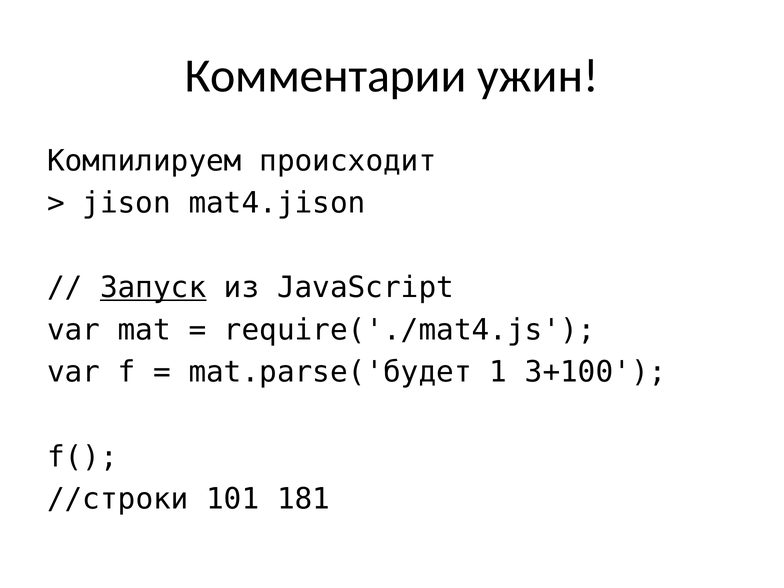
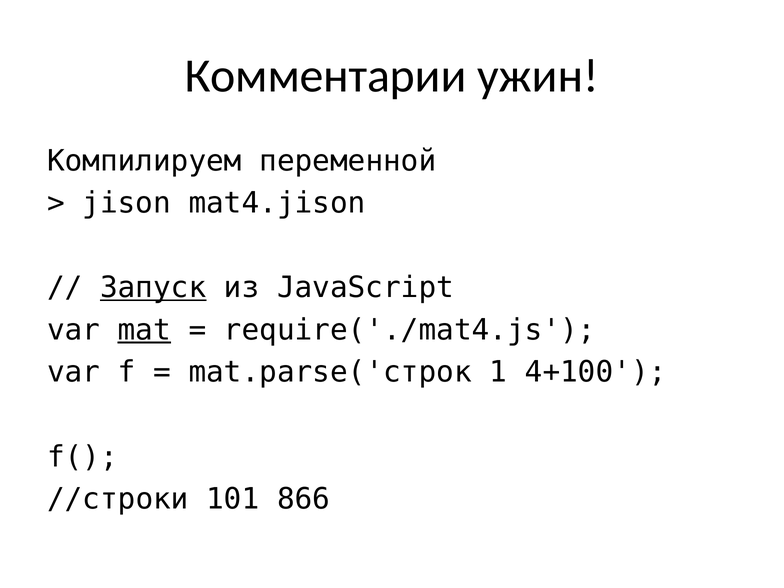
происходит: происходит -> переменной
mat underline: none -> present
mat.parse('будет: mat.parse('будет -> mat.parse('строк
3+100: 3+100 -> 4+100
181: 181 -> 866
